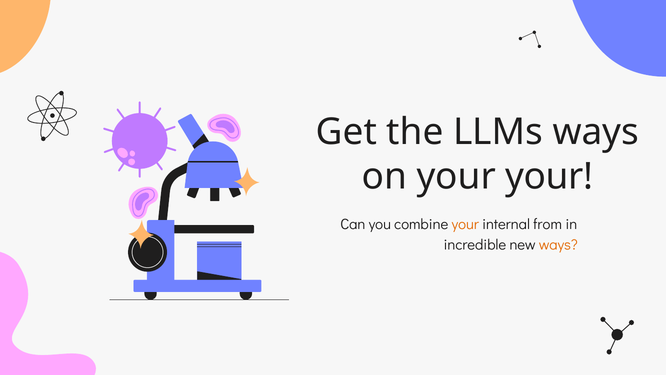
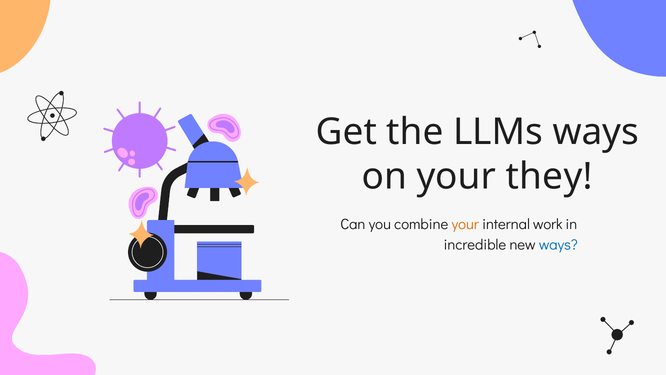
your your: your -> they
from: from -> work
ways at (558, 245) colour: orange -> blue
